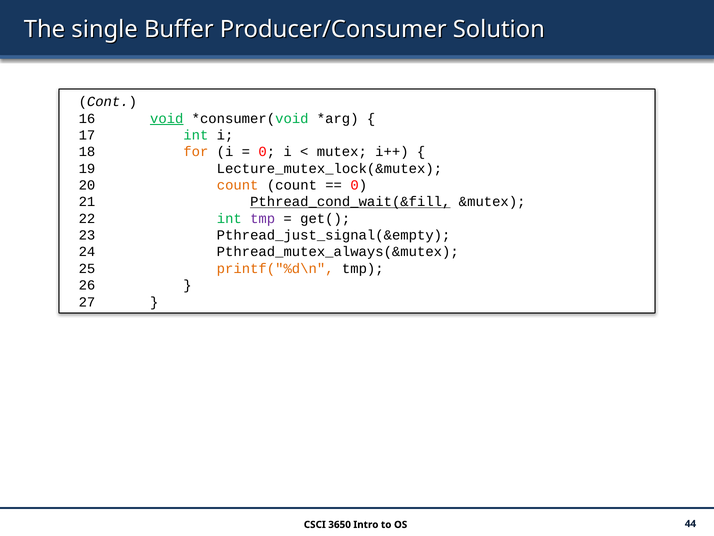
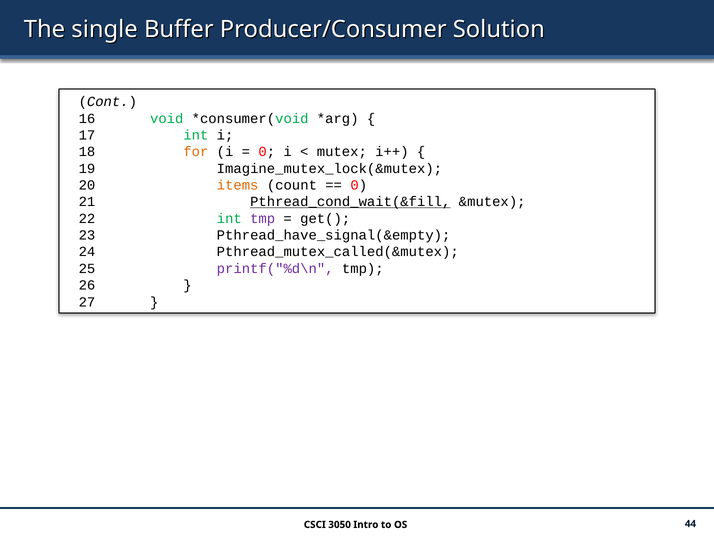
void underline: present -> none
Lecture_mutex_lock(&mutex: Lecture_mutex_lock(&mutex -> Imagine_mutex_lock(&mutex
20 count: count -> items
Pthread_just_signal(&empty: Pthread_just_signal(&empty -> Pthread_have_signal(&empty
Pthread_mutex_always(&mutex: Pthread_mutex_always(&mutex -> Pthread_mutex_called(&mutex
printf("%d\n colour: orange -> purple
3650: 3650 -> 3050
